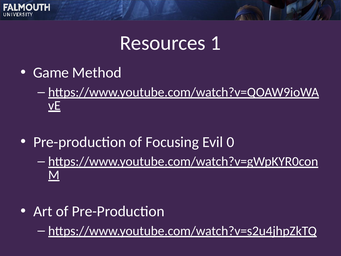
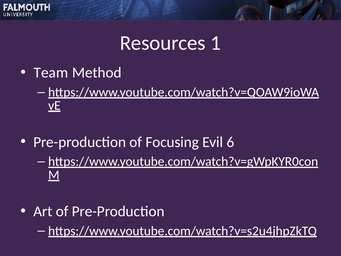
Game: Game -> Team
0: 0 -> 6
